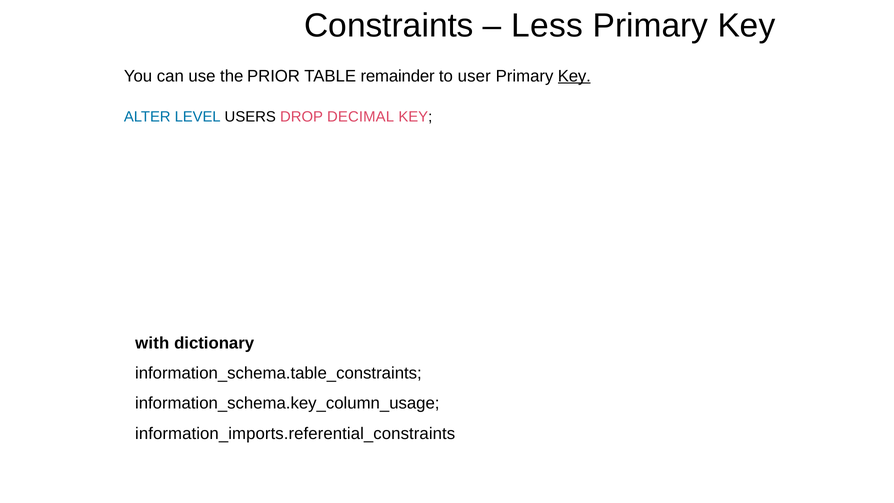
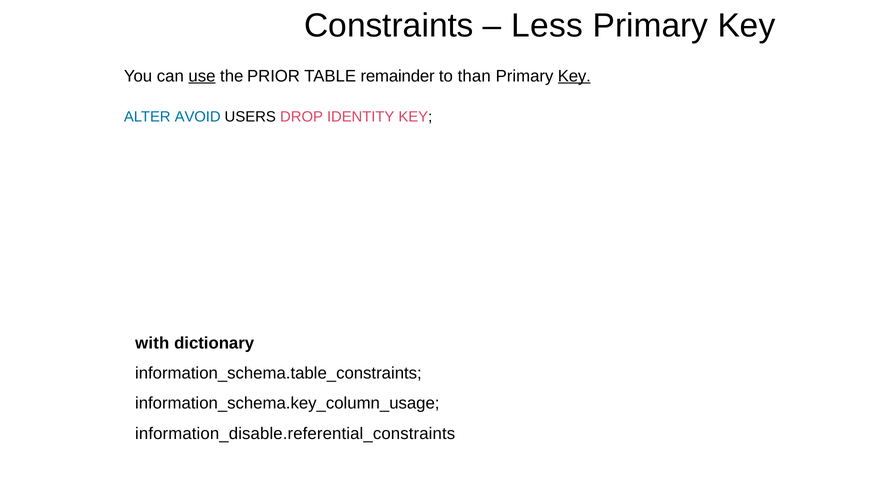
use underline: none -> present
user: user -> than
LEVEL: LEVEL -> AVOID
DECIMAL: DECIMAL -> IDENTITY
information_imports.referential_constraints: information_imports.referential_constraints -> information_disable.referential_constraints
